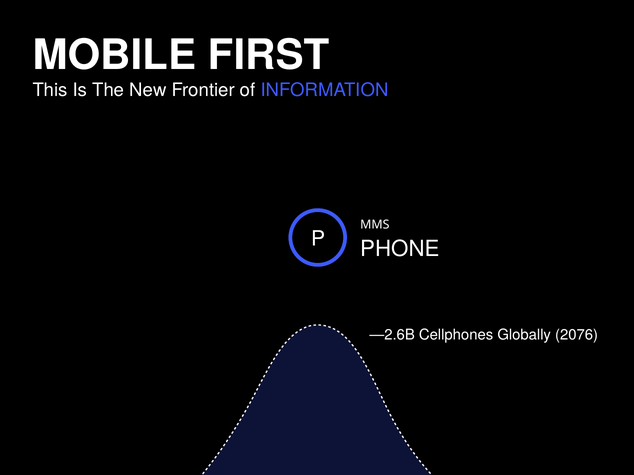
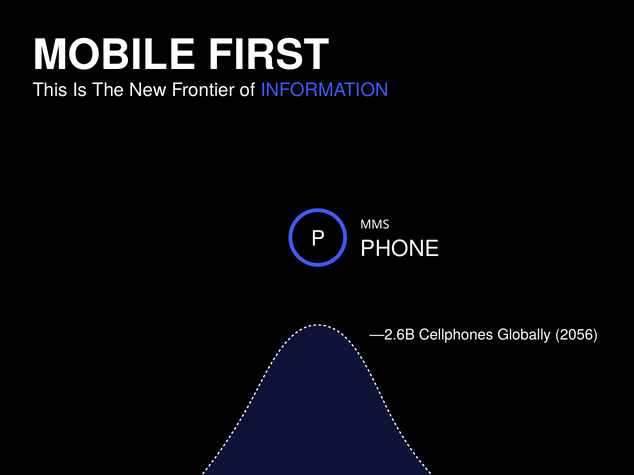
2076: 2076 -> 2056
